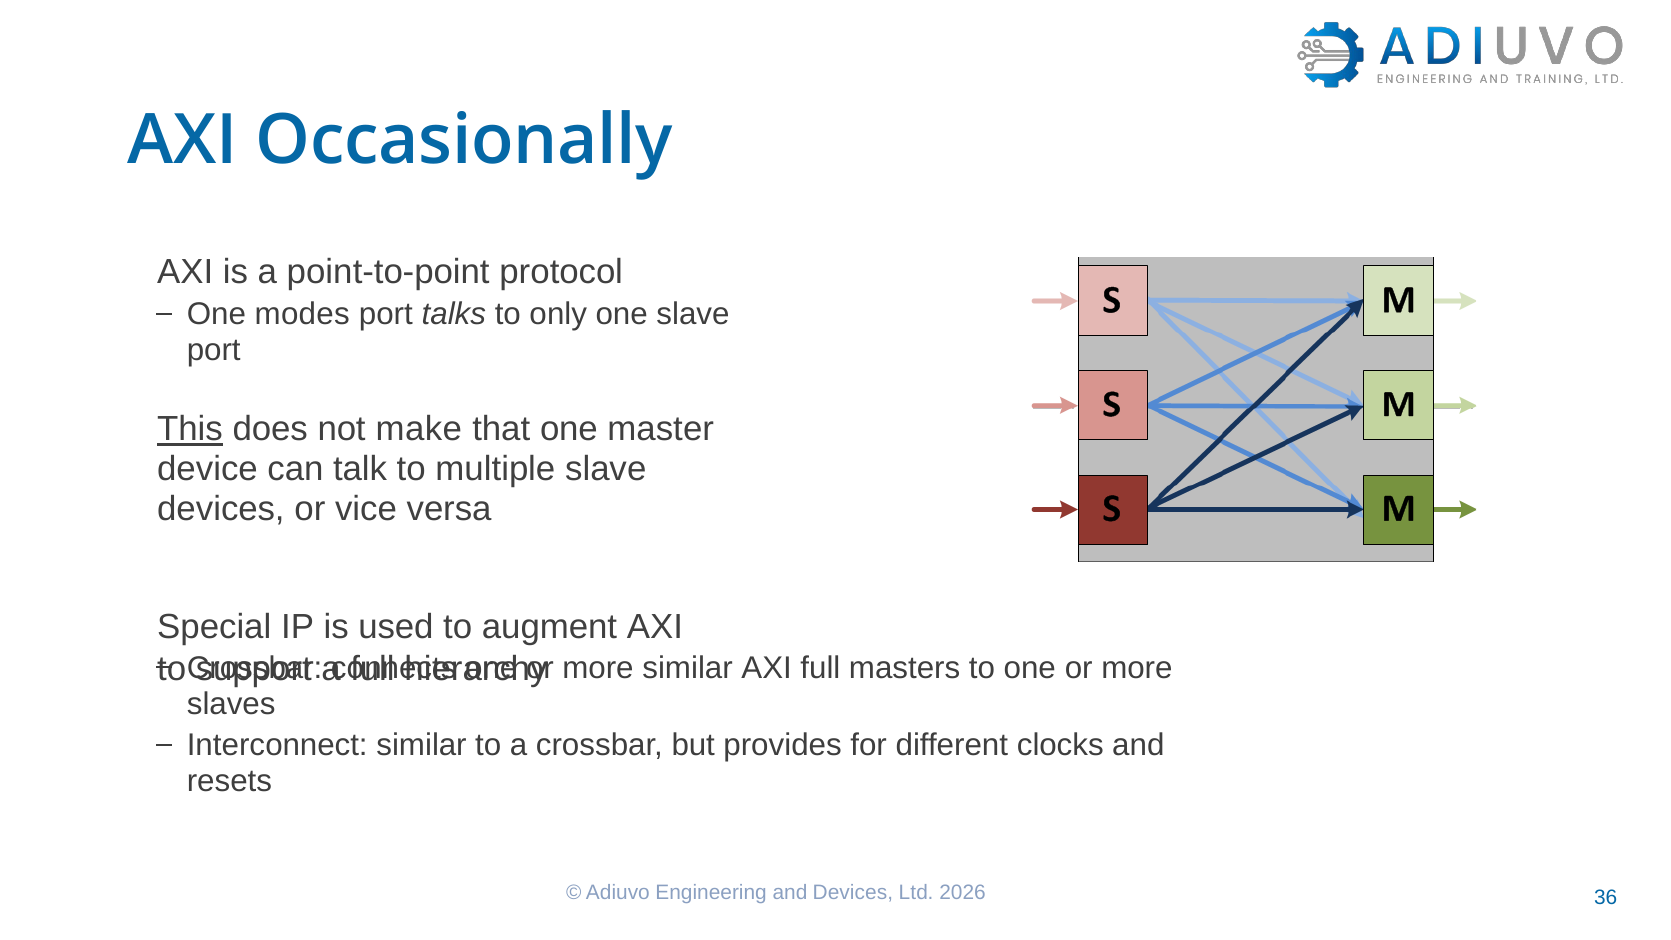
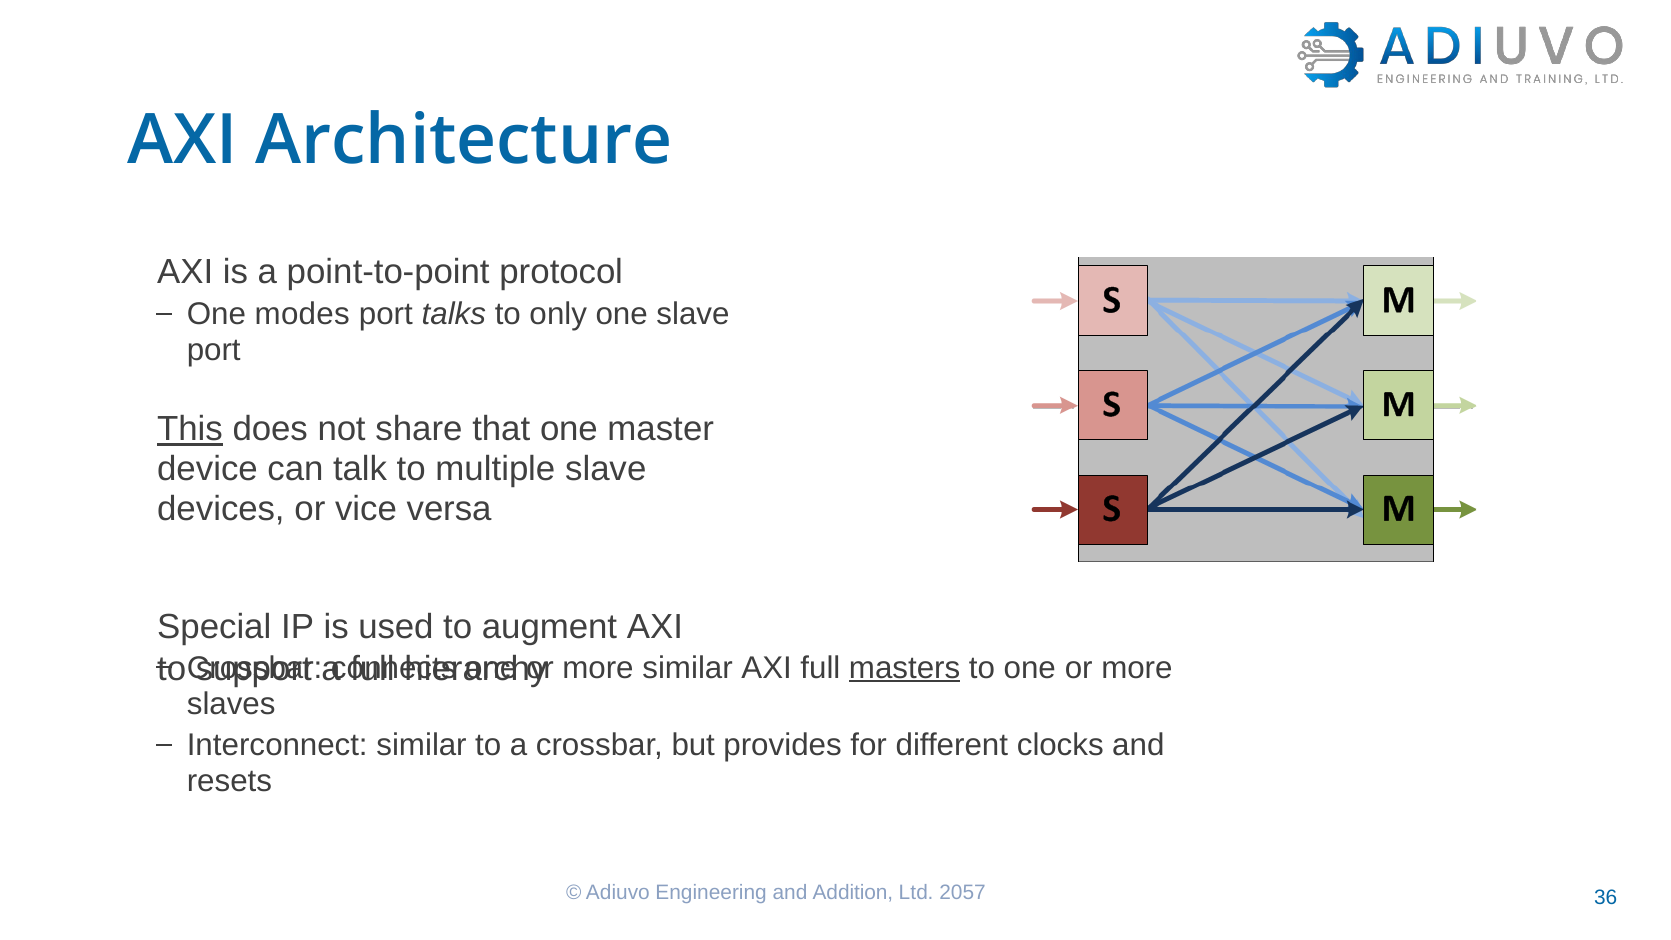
Occasionally: Occasionally -> Architecture
make: make -> share
masters underline: none -> present
and Devices: Devices -> Addition
2026: 2026 -> 2057
